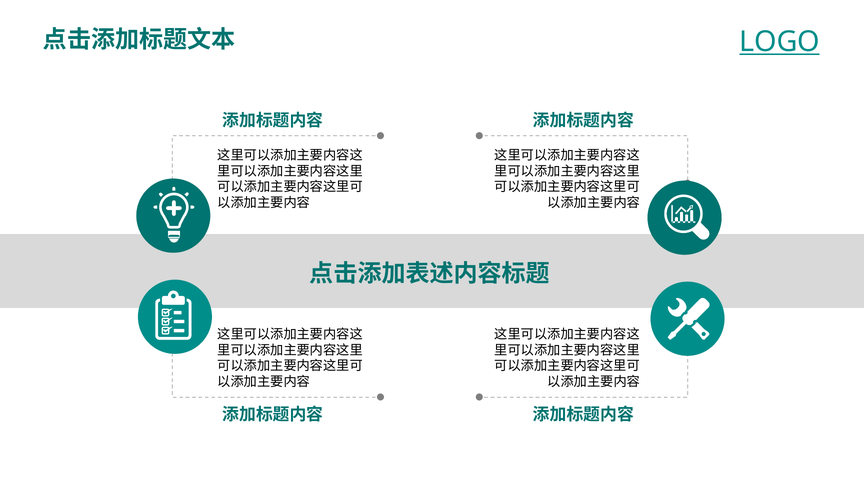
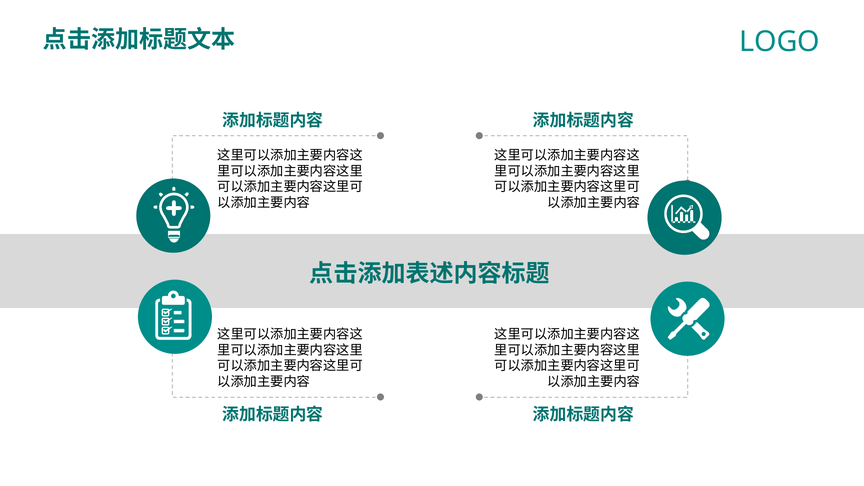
LOGO underline: present -> none
